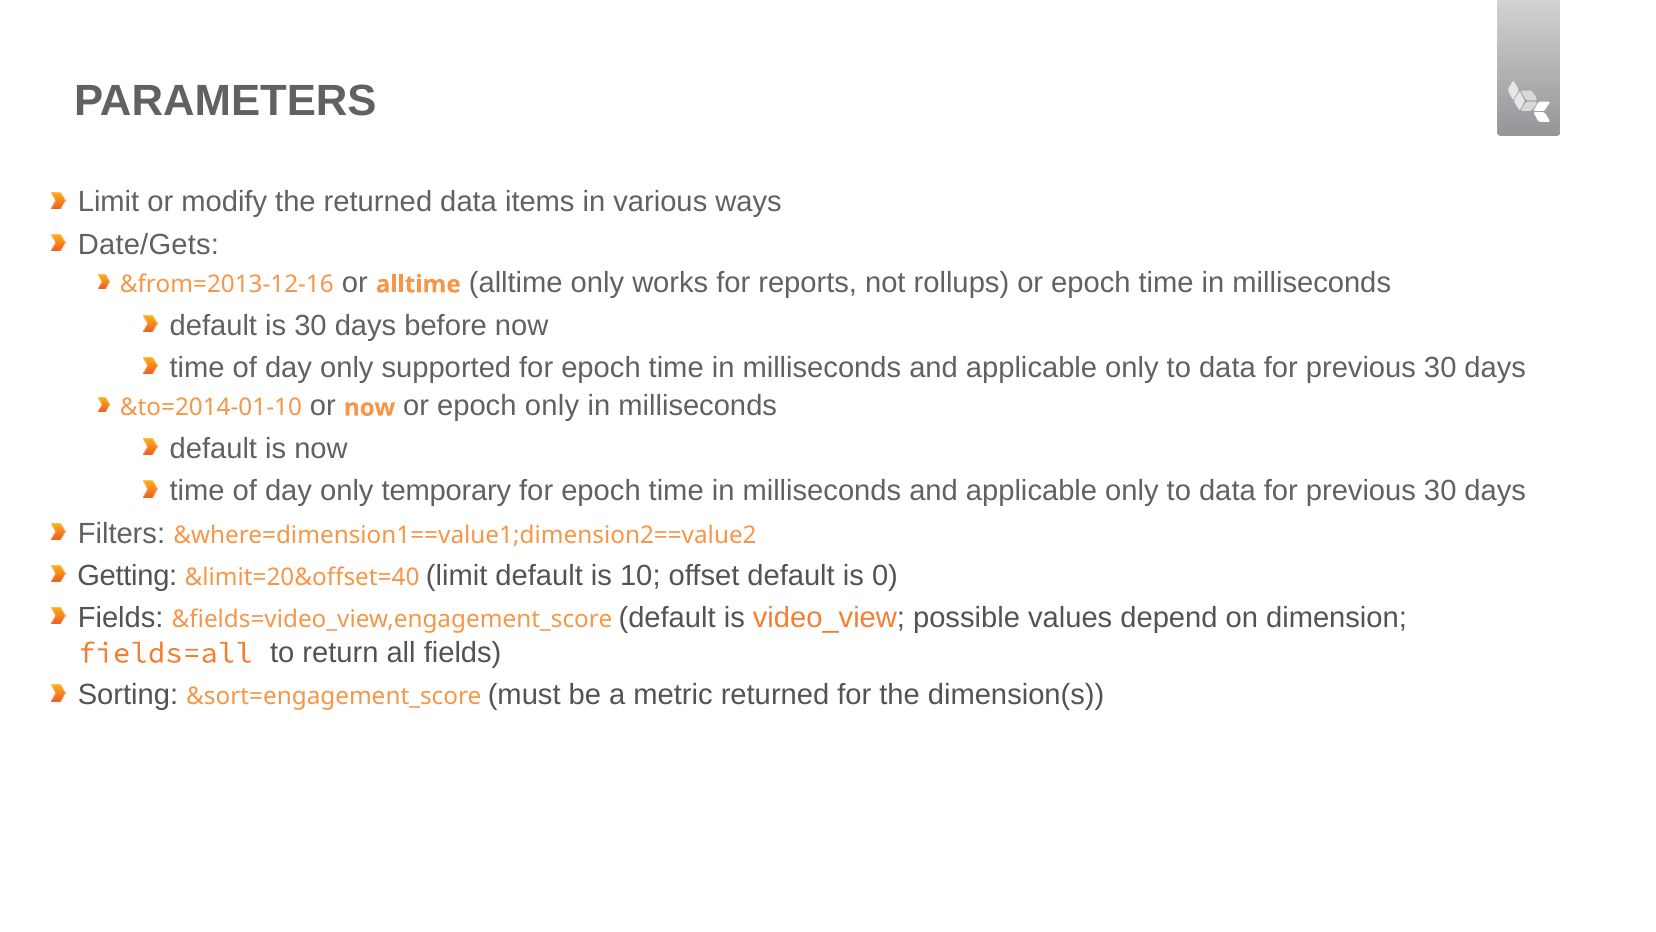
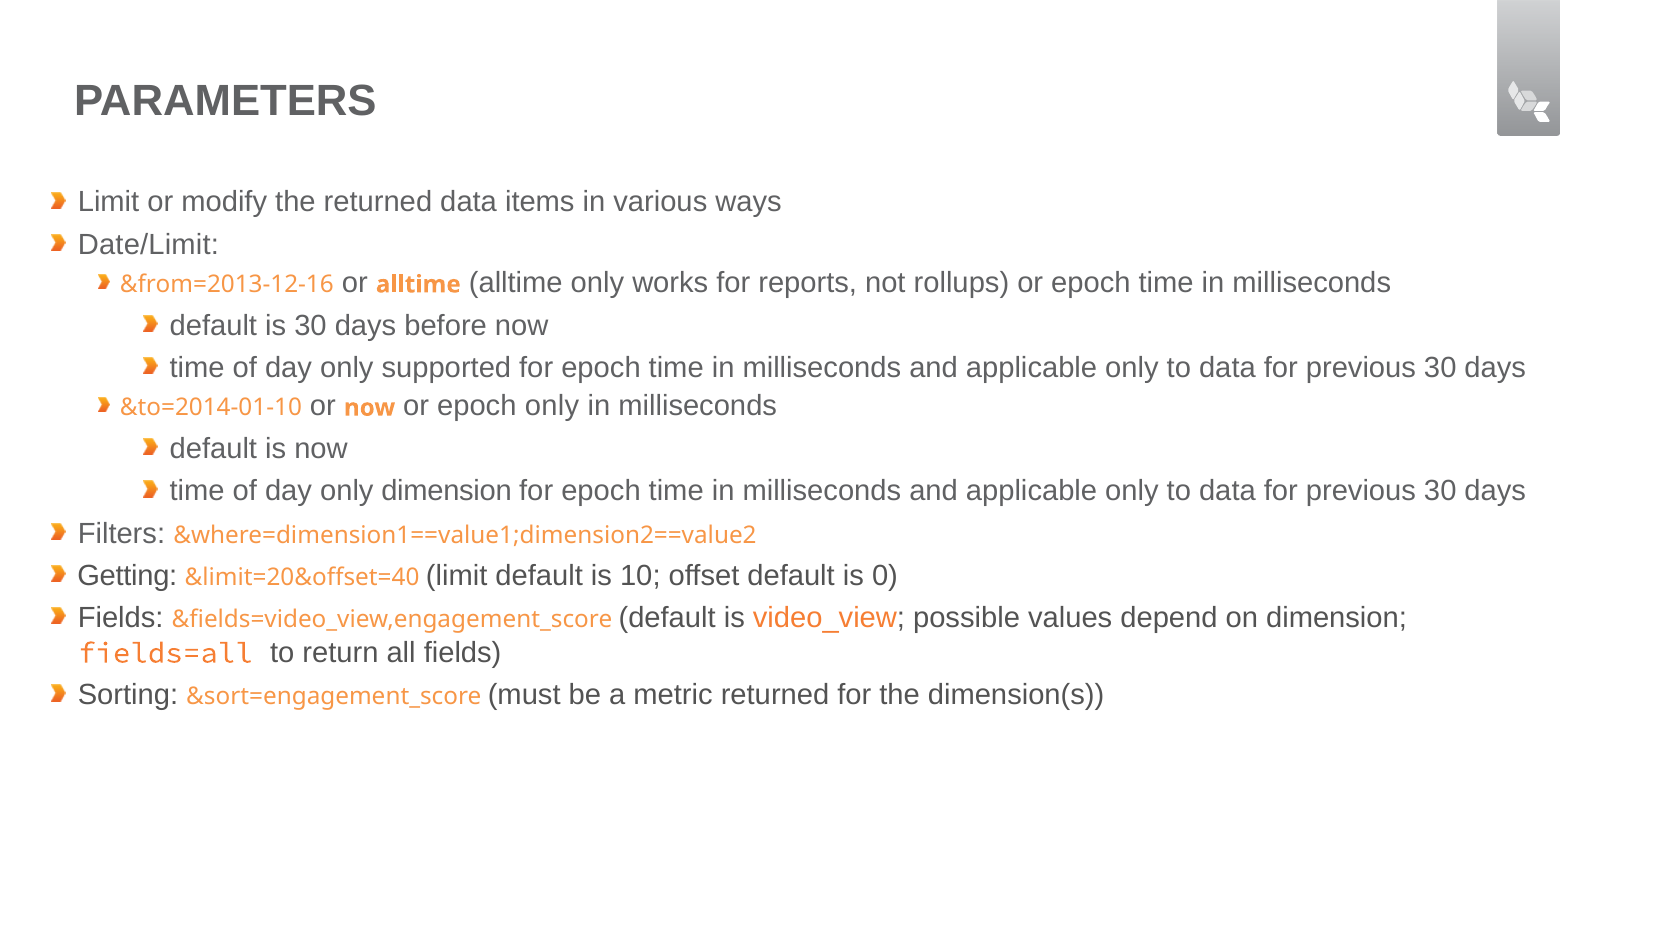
Date/Gets: Date/Gets -> Date/Limit
only temporary: temporary -> dimension
